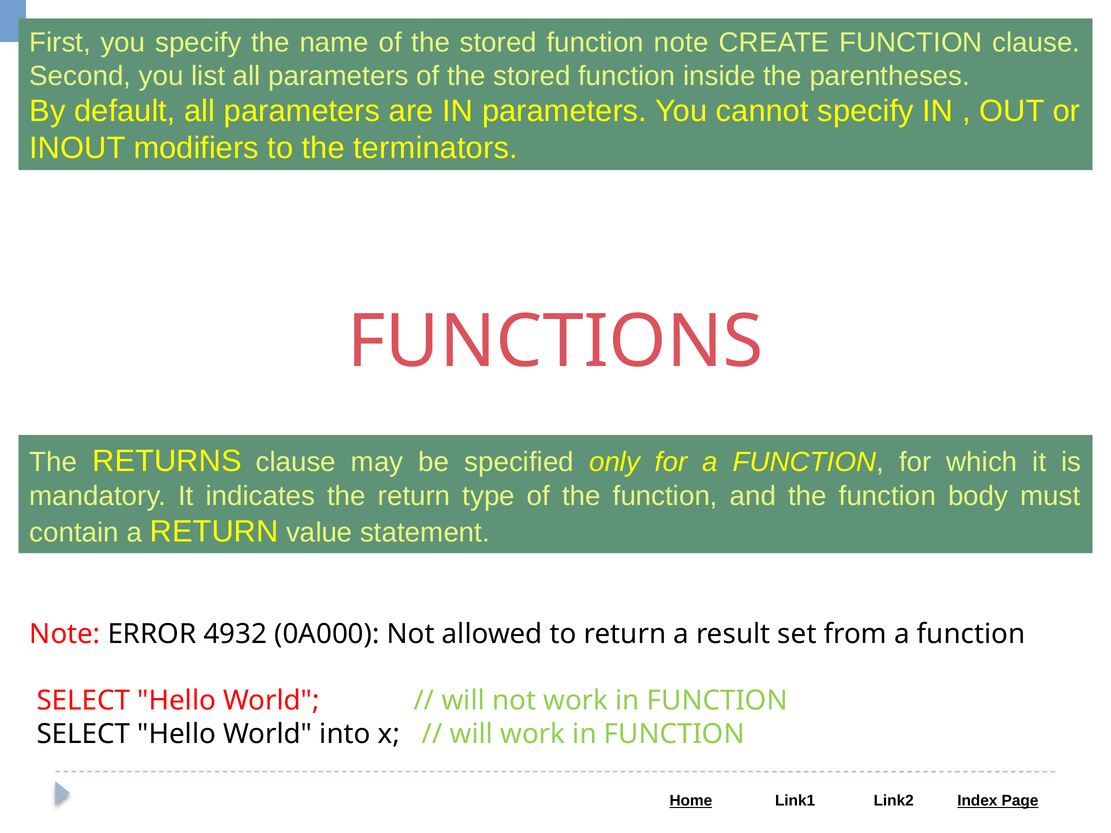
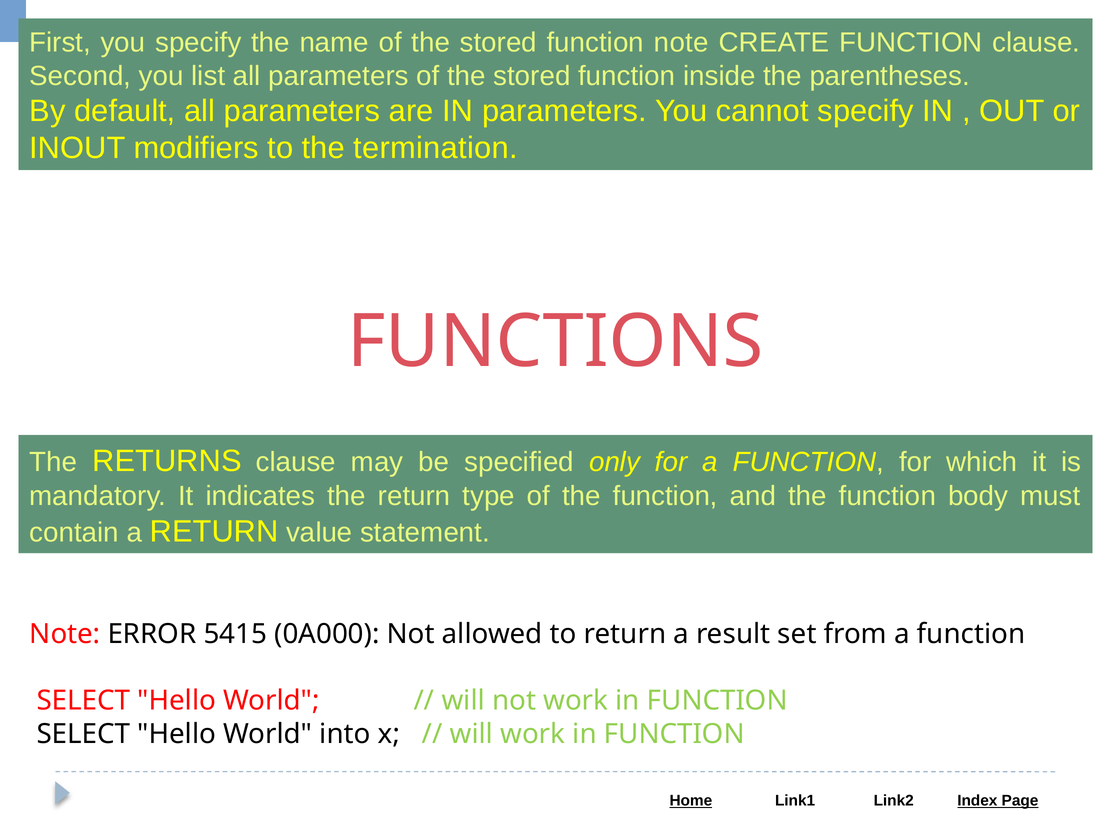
terminators: terminators -> termination
4932: 4932 -> 5415
